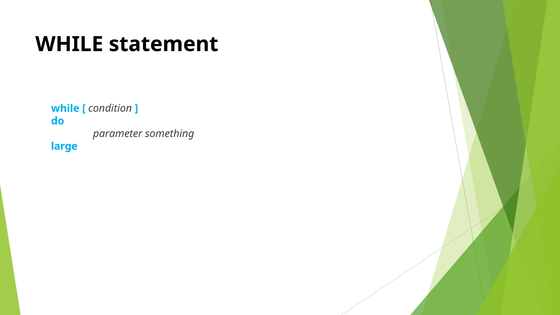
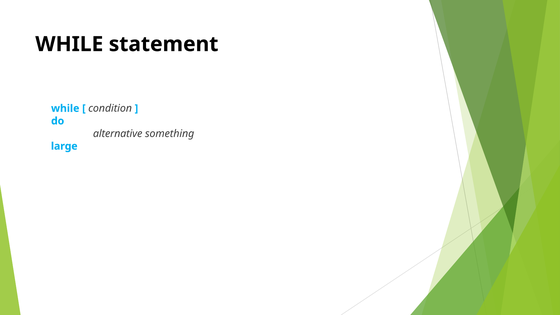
parameter: parameter -> alternative
